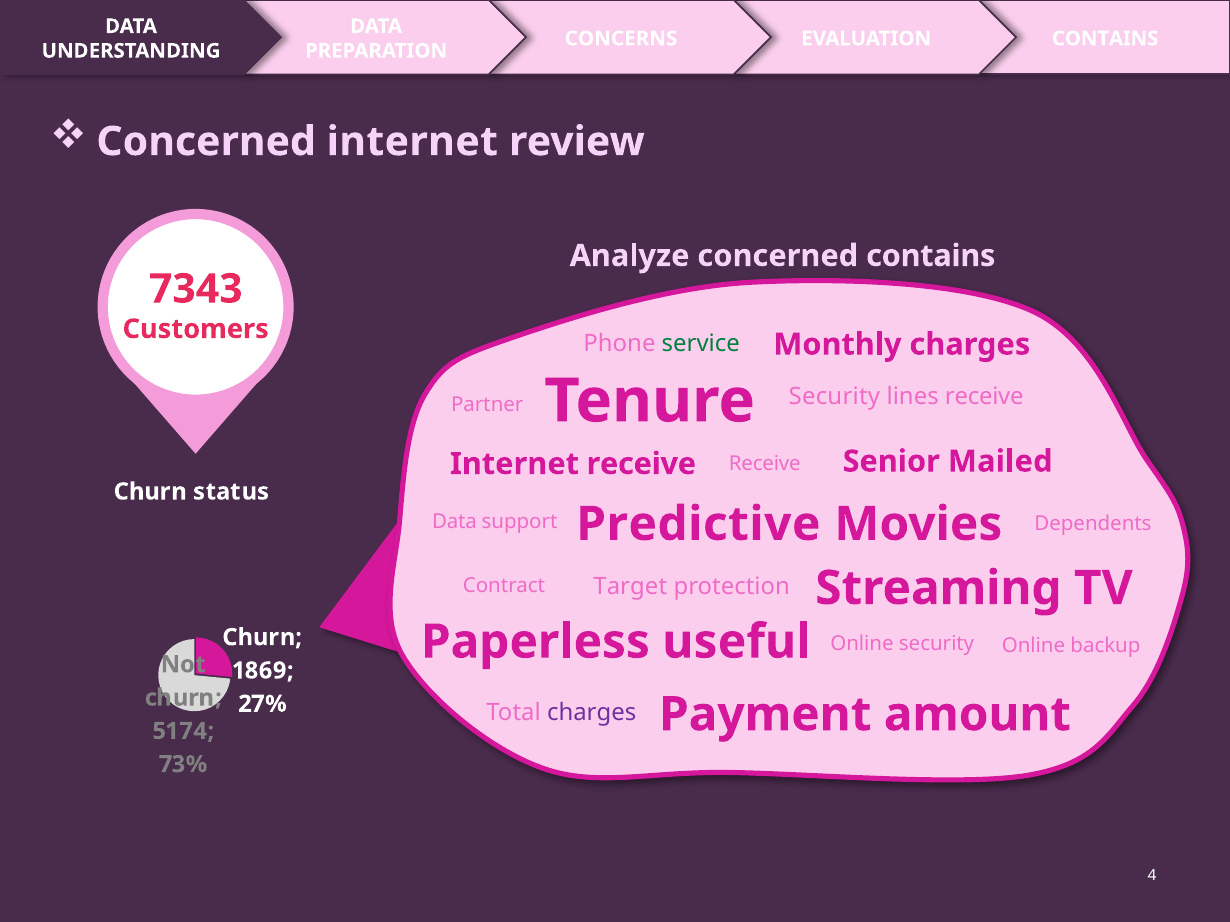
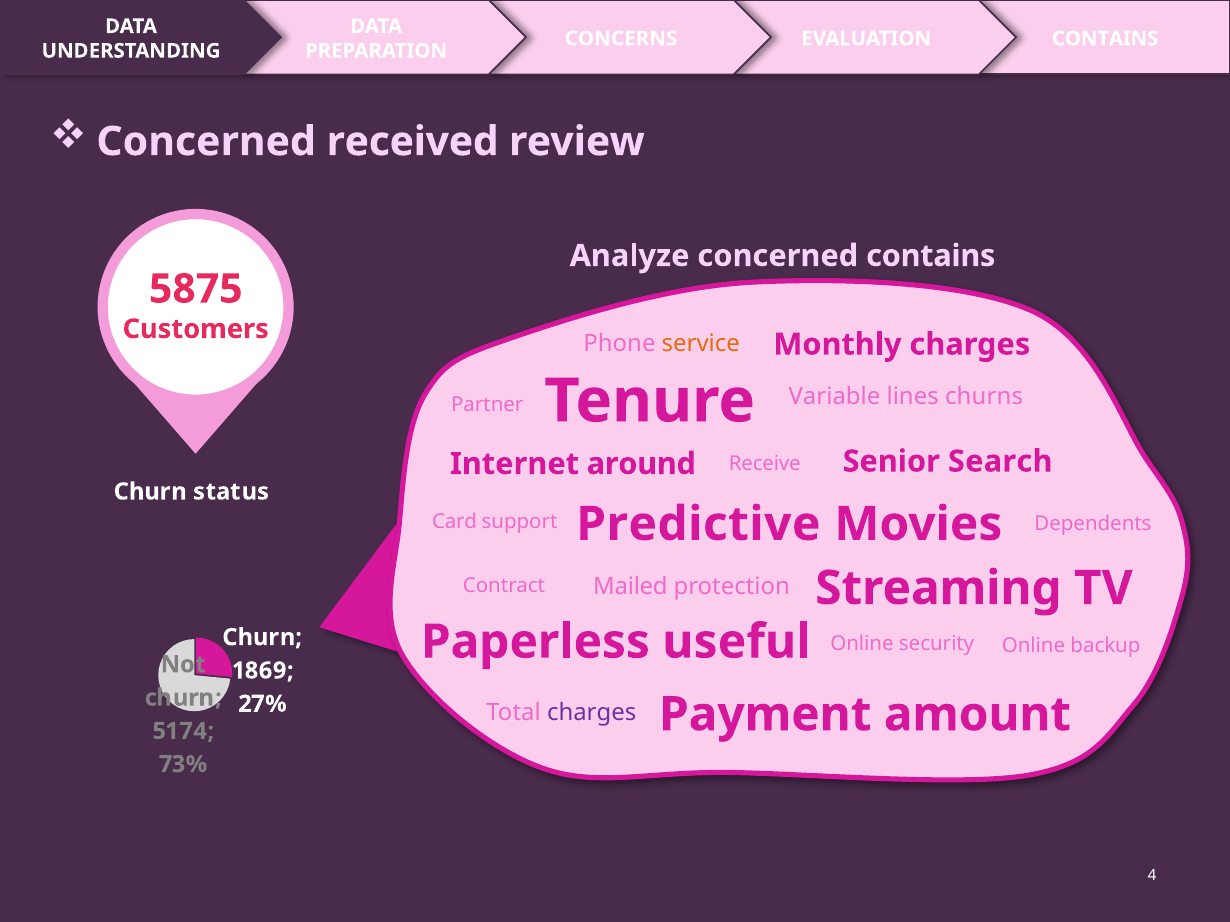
Concerned internet: internet -> received
7343: 7343 -> 5875
service colour: green -> orange
Security at (834, 396): Security -> Variable
lines receive: receive -> churns
Mailed: Mailed -> Search
Internet receive: receive -> around
Data at (454, 522): Data -> Card
Target: Target -> Mailed
